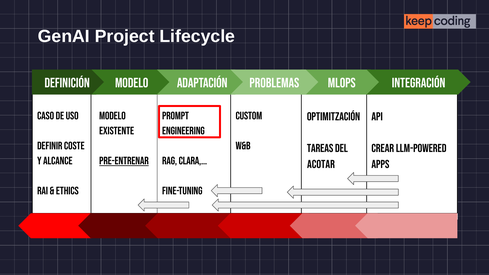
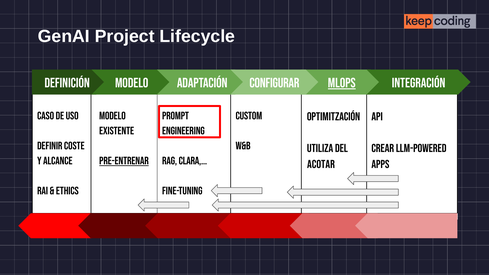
PROBLEMAS: PROBLEMAS -> CONFIGURAR
MLOPS underline: none -> present
Tareas: Tareas -> Utiliza
